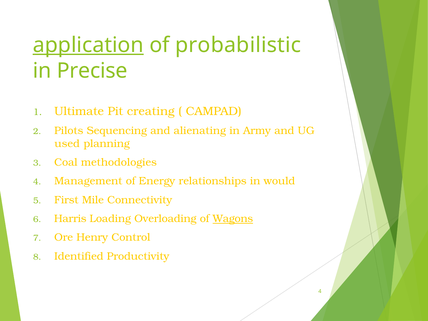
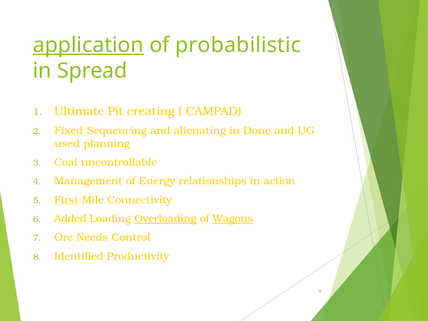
Precise: Precise -> Spread
Pilots: Pilots -> Fixed
Army: Army -> Done
methodologies: methodologies -> uncontrollable
would: would -> action
First underline: none -> present
Harris: Harris -> Added
Overloading underline: none -> present
Henry: Henry -> Needs
